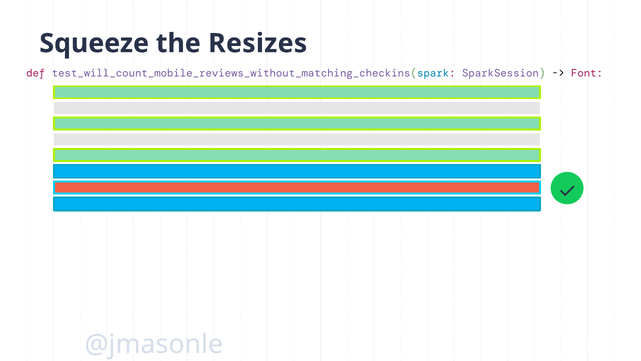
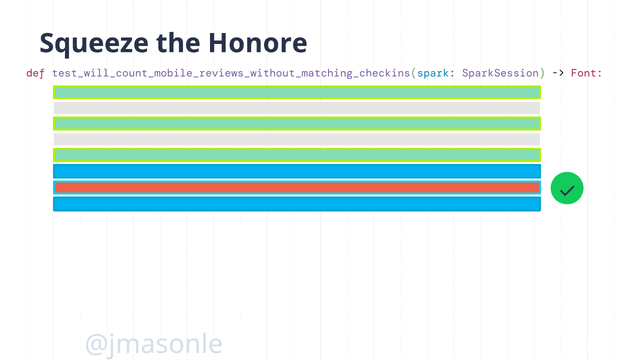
Resizes: Resizes -> Honore
